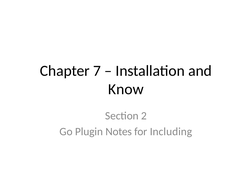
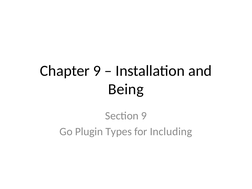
Chapter 7: 7 -> 9
Know: Know -> Being
Section 2: 2 -> 9
Notes: Notes -> Types
